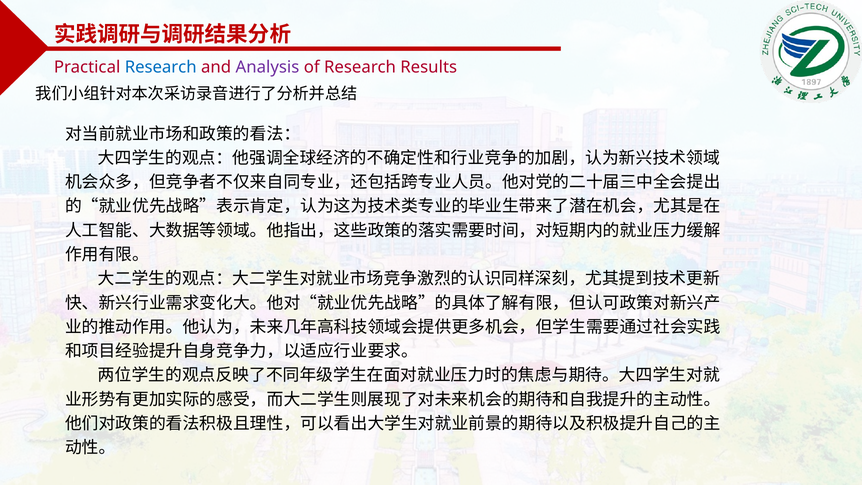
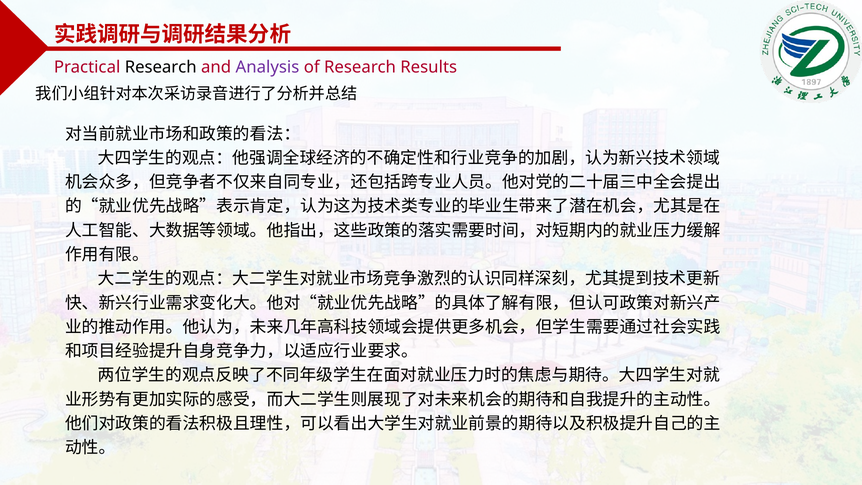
Research at (161, 67) colour: blue -> black
